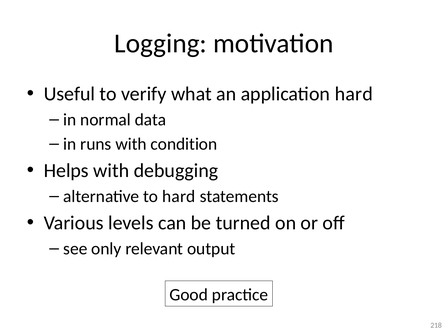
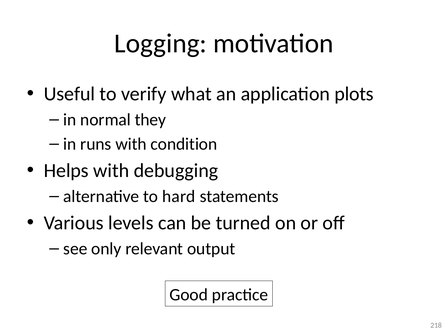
application hard: hard -> plots
data: data -> they
